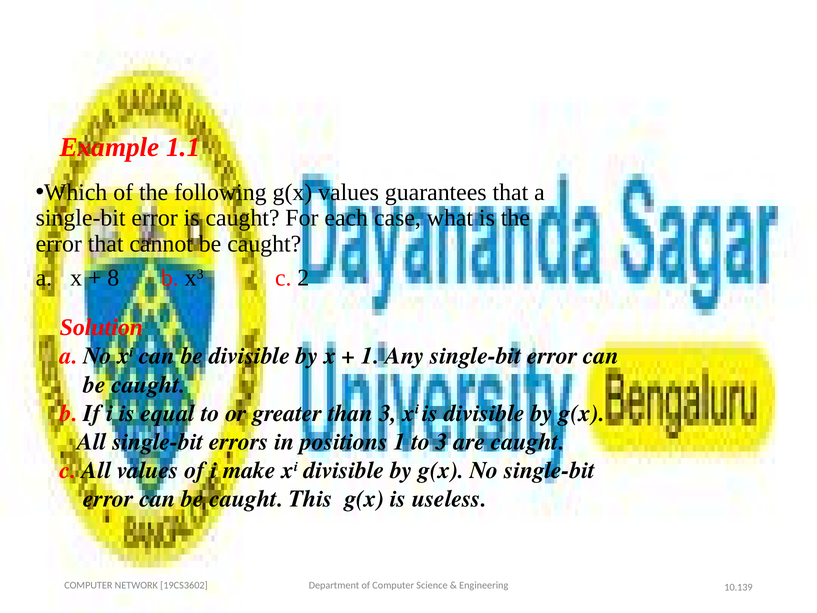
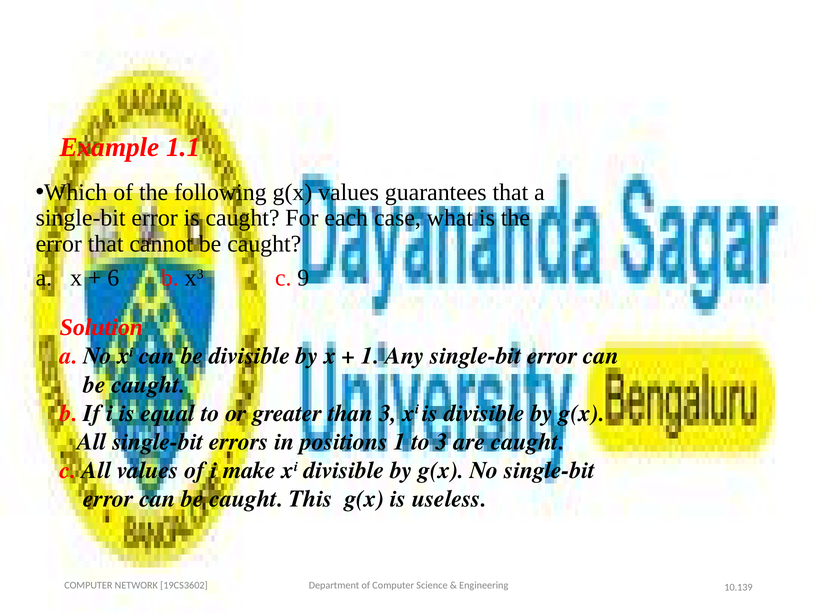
8: 8 -> 6
2: 2 -> 9
